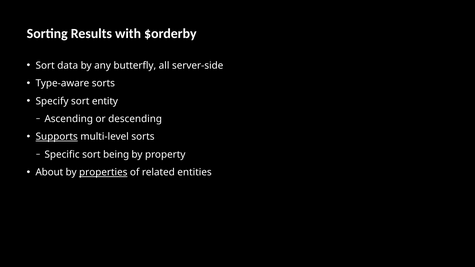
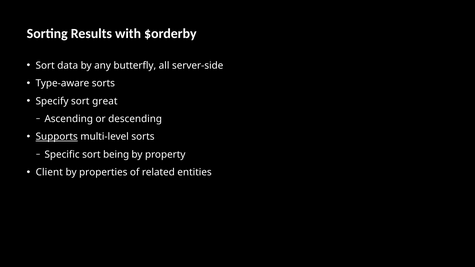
entity: entity -> great
About: About -> Client
properties underline: present -> none
